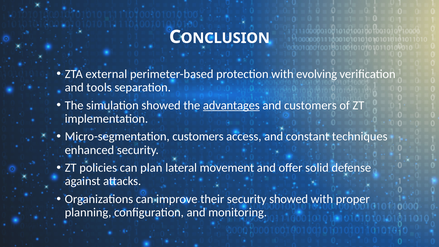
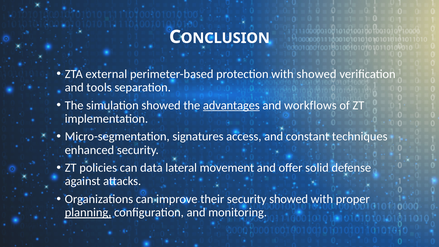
with evolving: evolving -> showed
and customers: customers -> workflows
Micro-segmentation customers: customers -> signatures
plan: plan -> data
planning underline: none -> present
